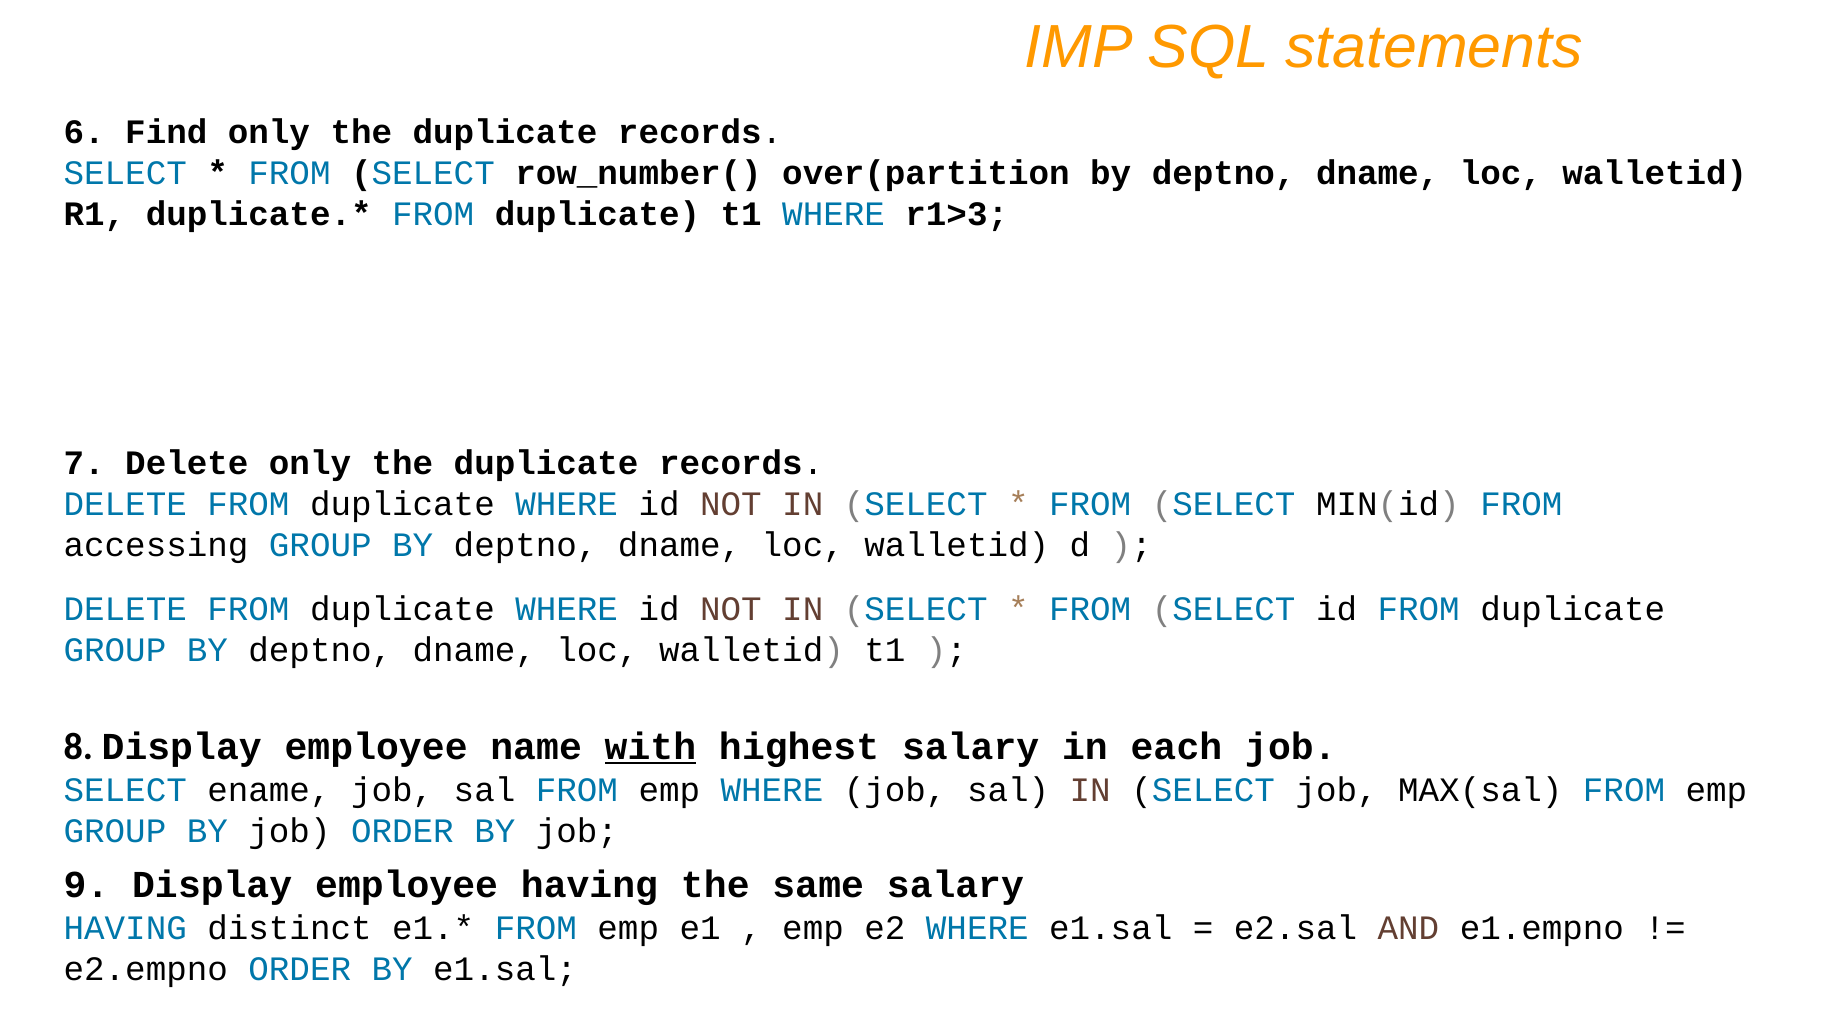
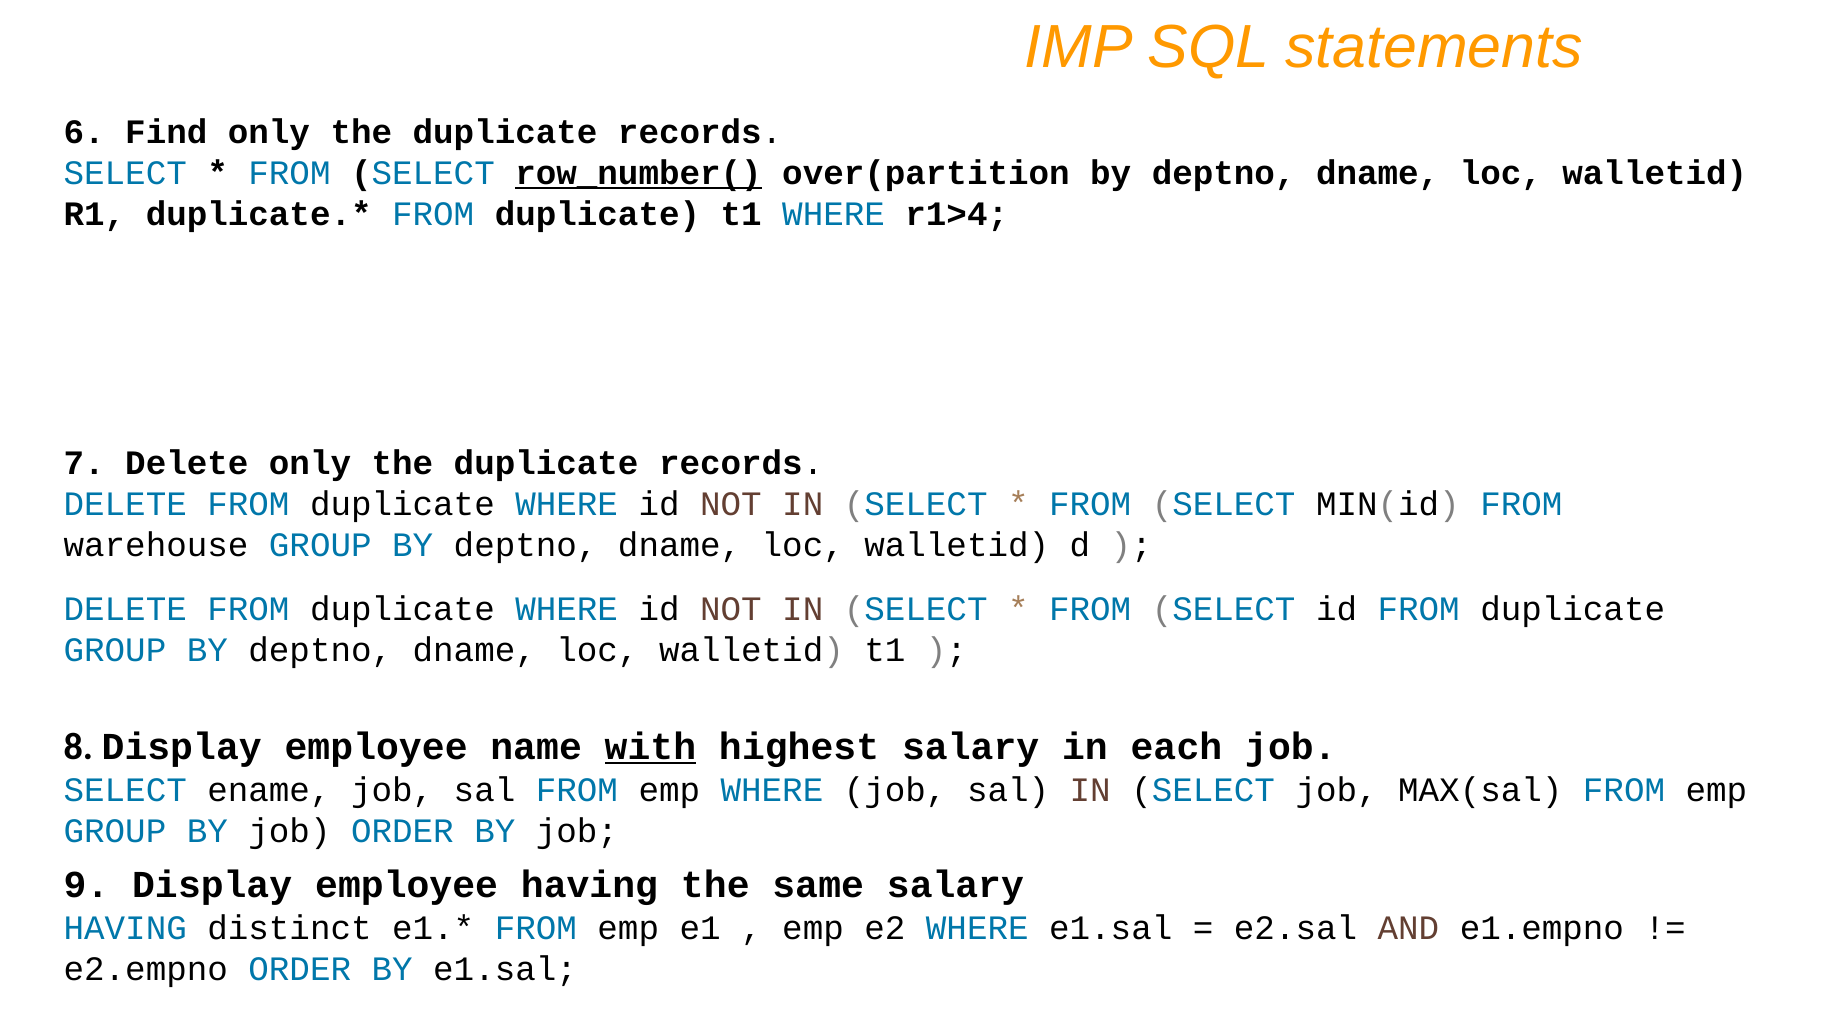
row_number( underline: none -> present
r1>3: r1>3 -> r1>4
accessing: accessing -> warehouse
